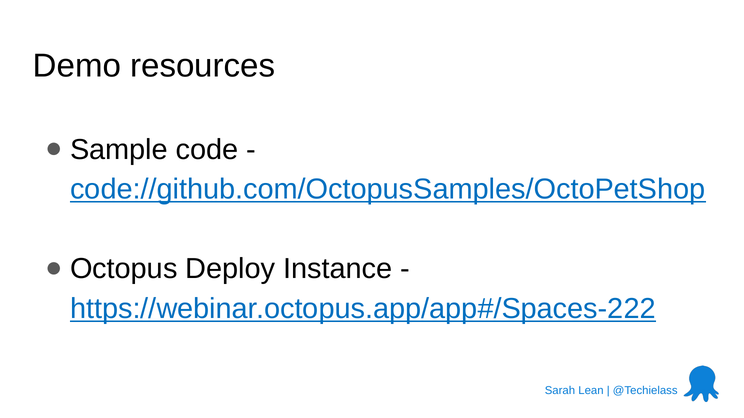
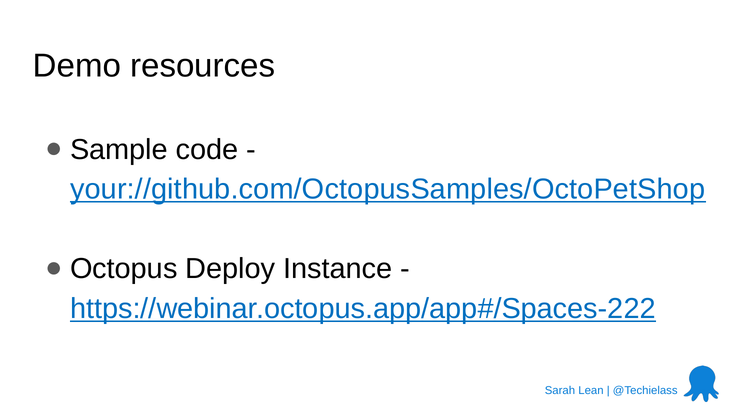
code://github.com/OctopusSamples/OctoPetShop: code://github.com/OctopusSamples/OctoPetShop -> your://github.com/OctopusSamples/OctoPetShop
